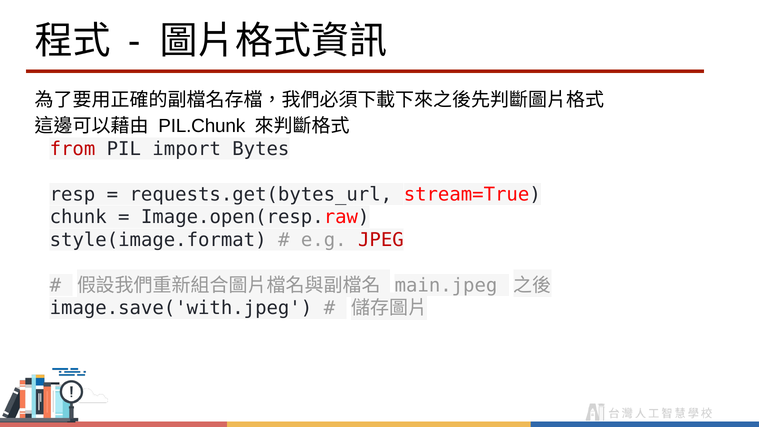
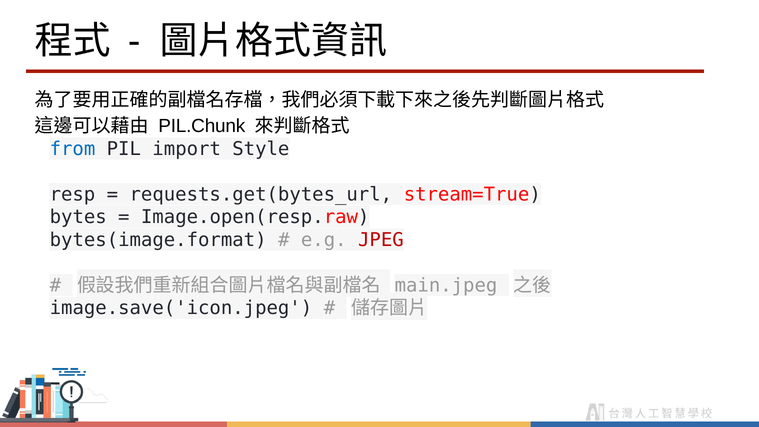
from colour: red -> blue
Bytes: Bytes -> Style
chunk: chunk -> bytes
style(image.format: style(image.format -> bytes(image.format
image.save('with.jpeg: image.save('with.jpeg -> image.save('icon.jpeg
